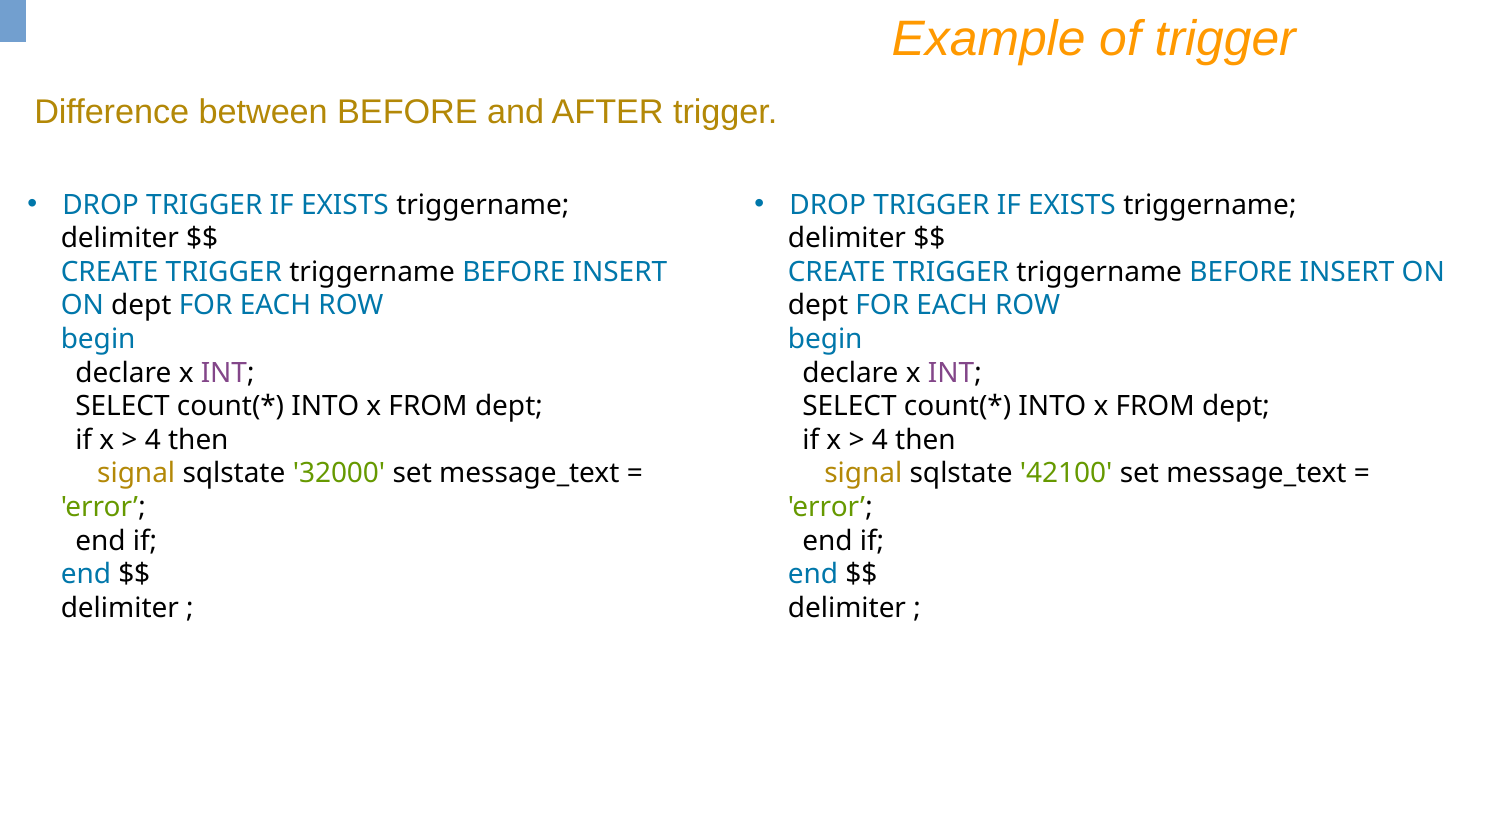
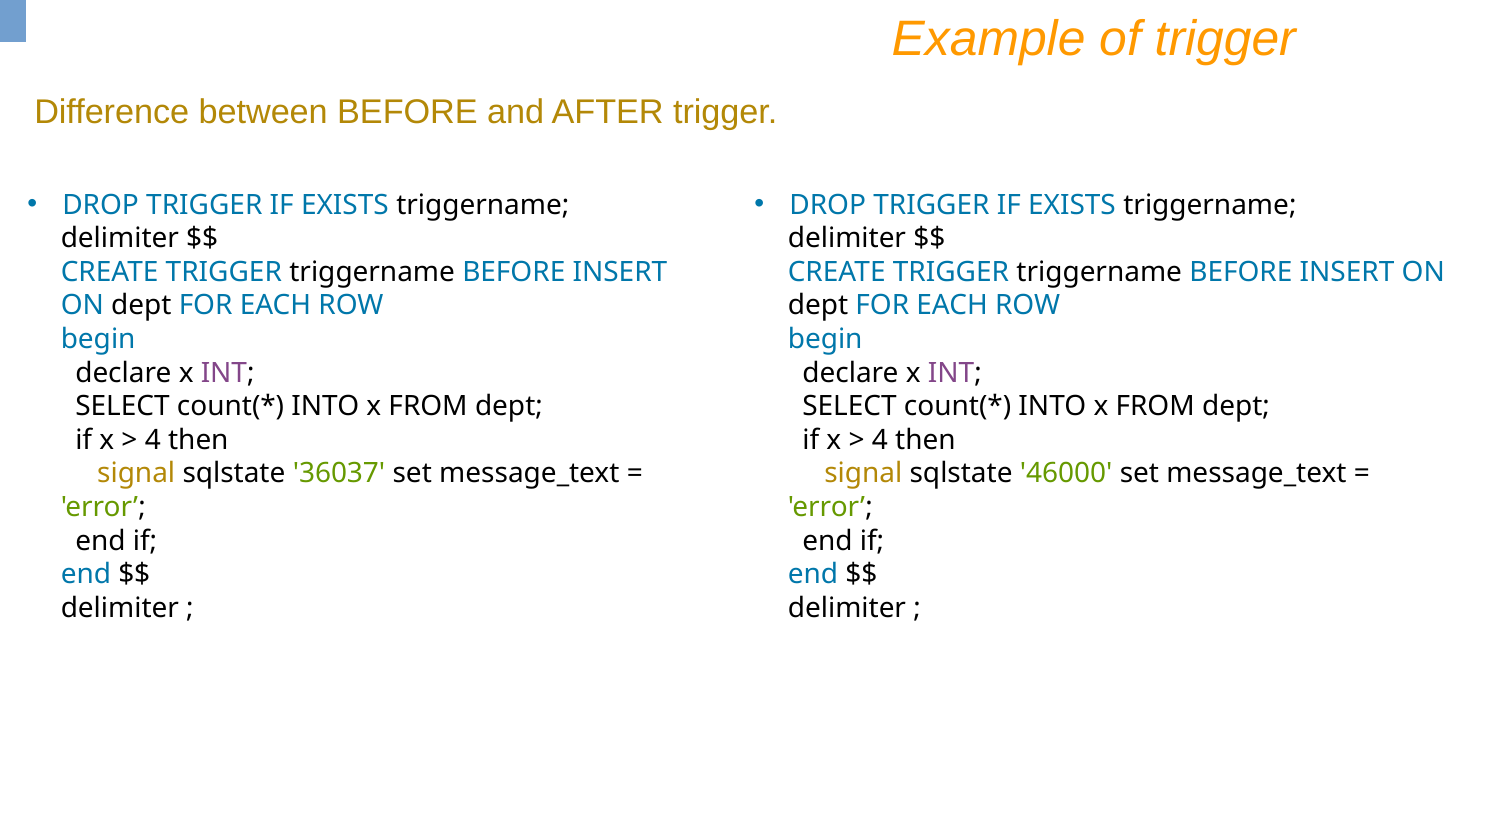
32000: 32000 -> 36037
42100: 42100 -> 46000
